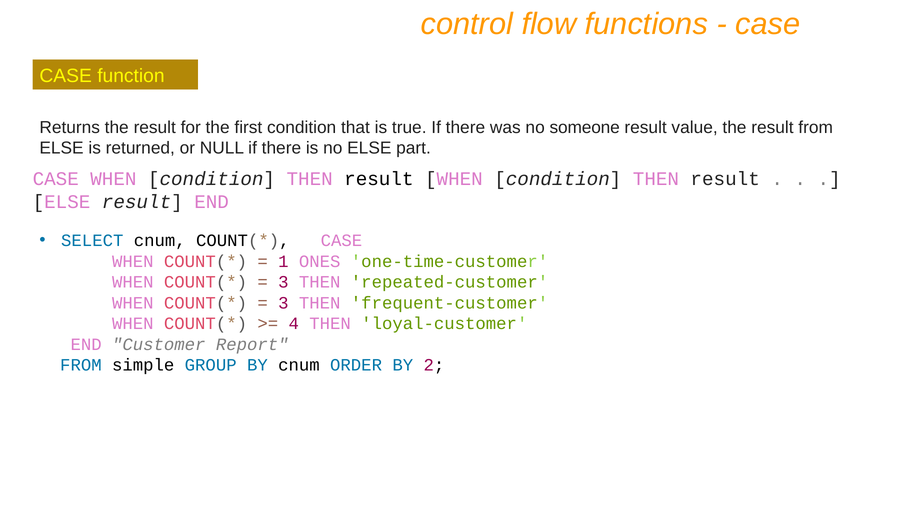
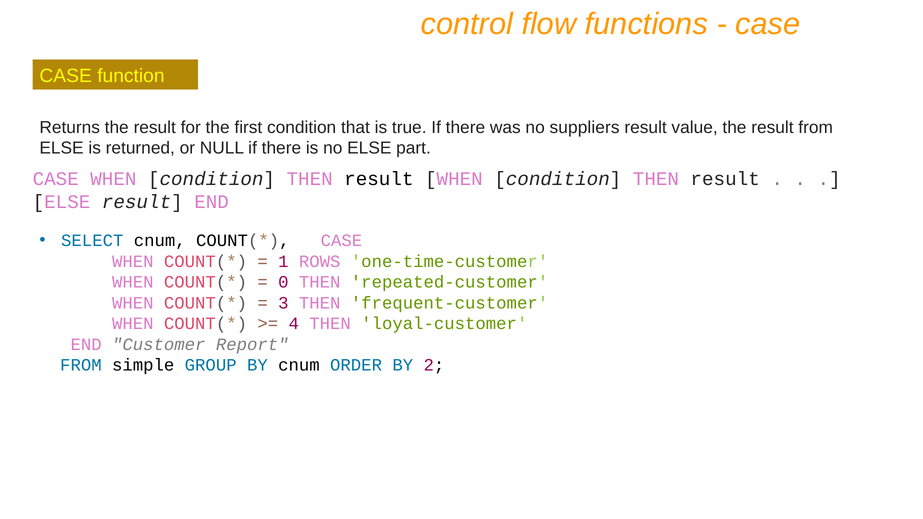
someone: someone -> suppliers
ONES: ONES -> ROWS
3 at (283, 282): 3 -> 0
